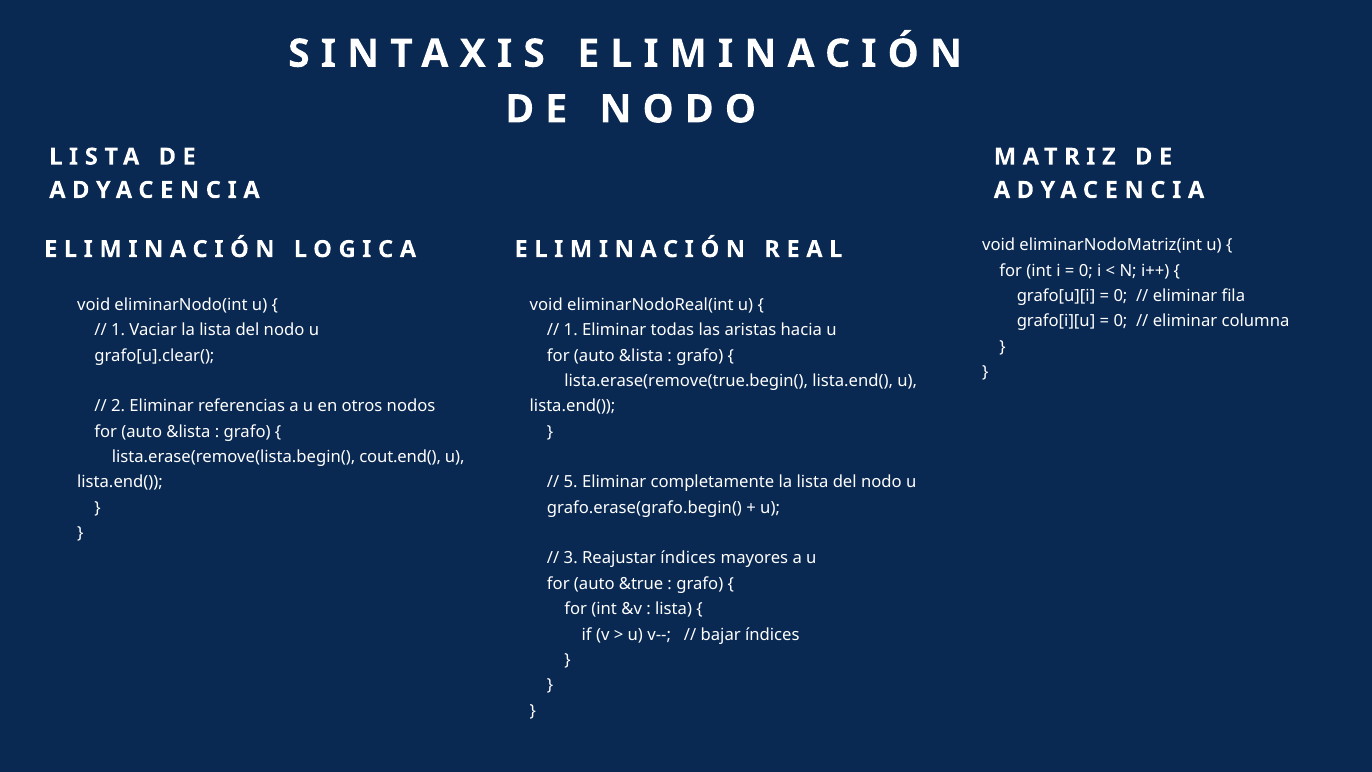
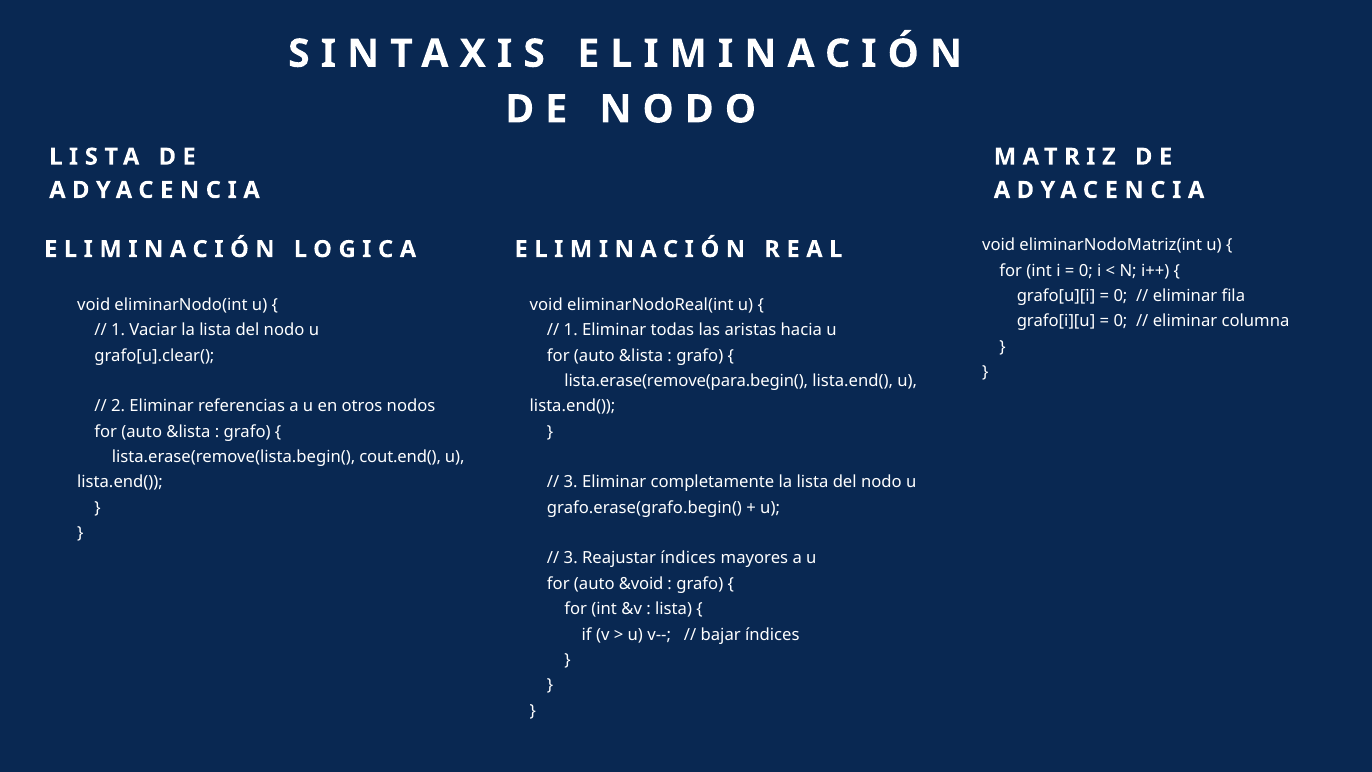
lista.erase(remove(true.begin(: lista.erase(remove(true.begin( -> lista.erase(remove(para.begin(
5 at (571, 482): 5 -> 3
&true: &true -> &void
